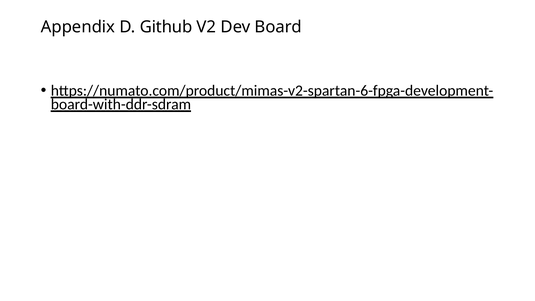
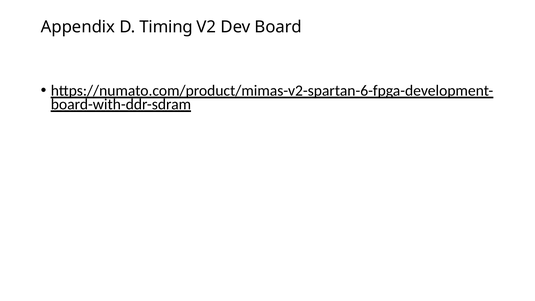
Github: Github -> Timing
